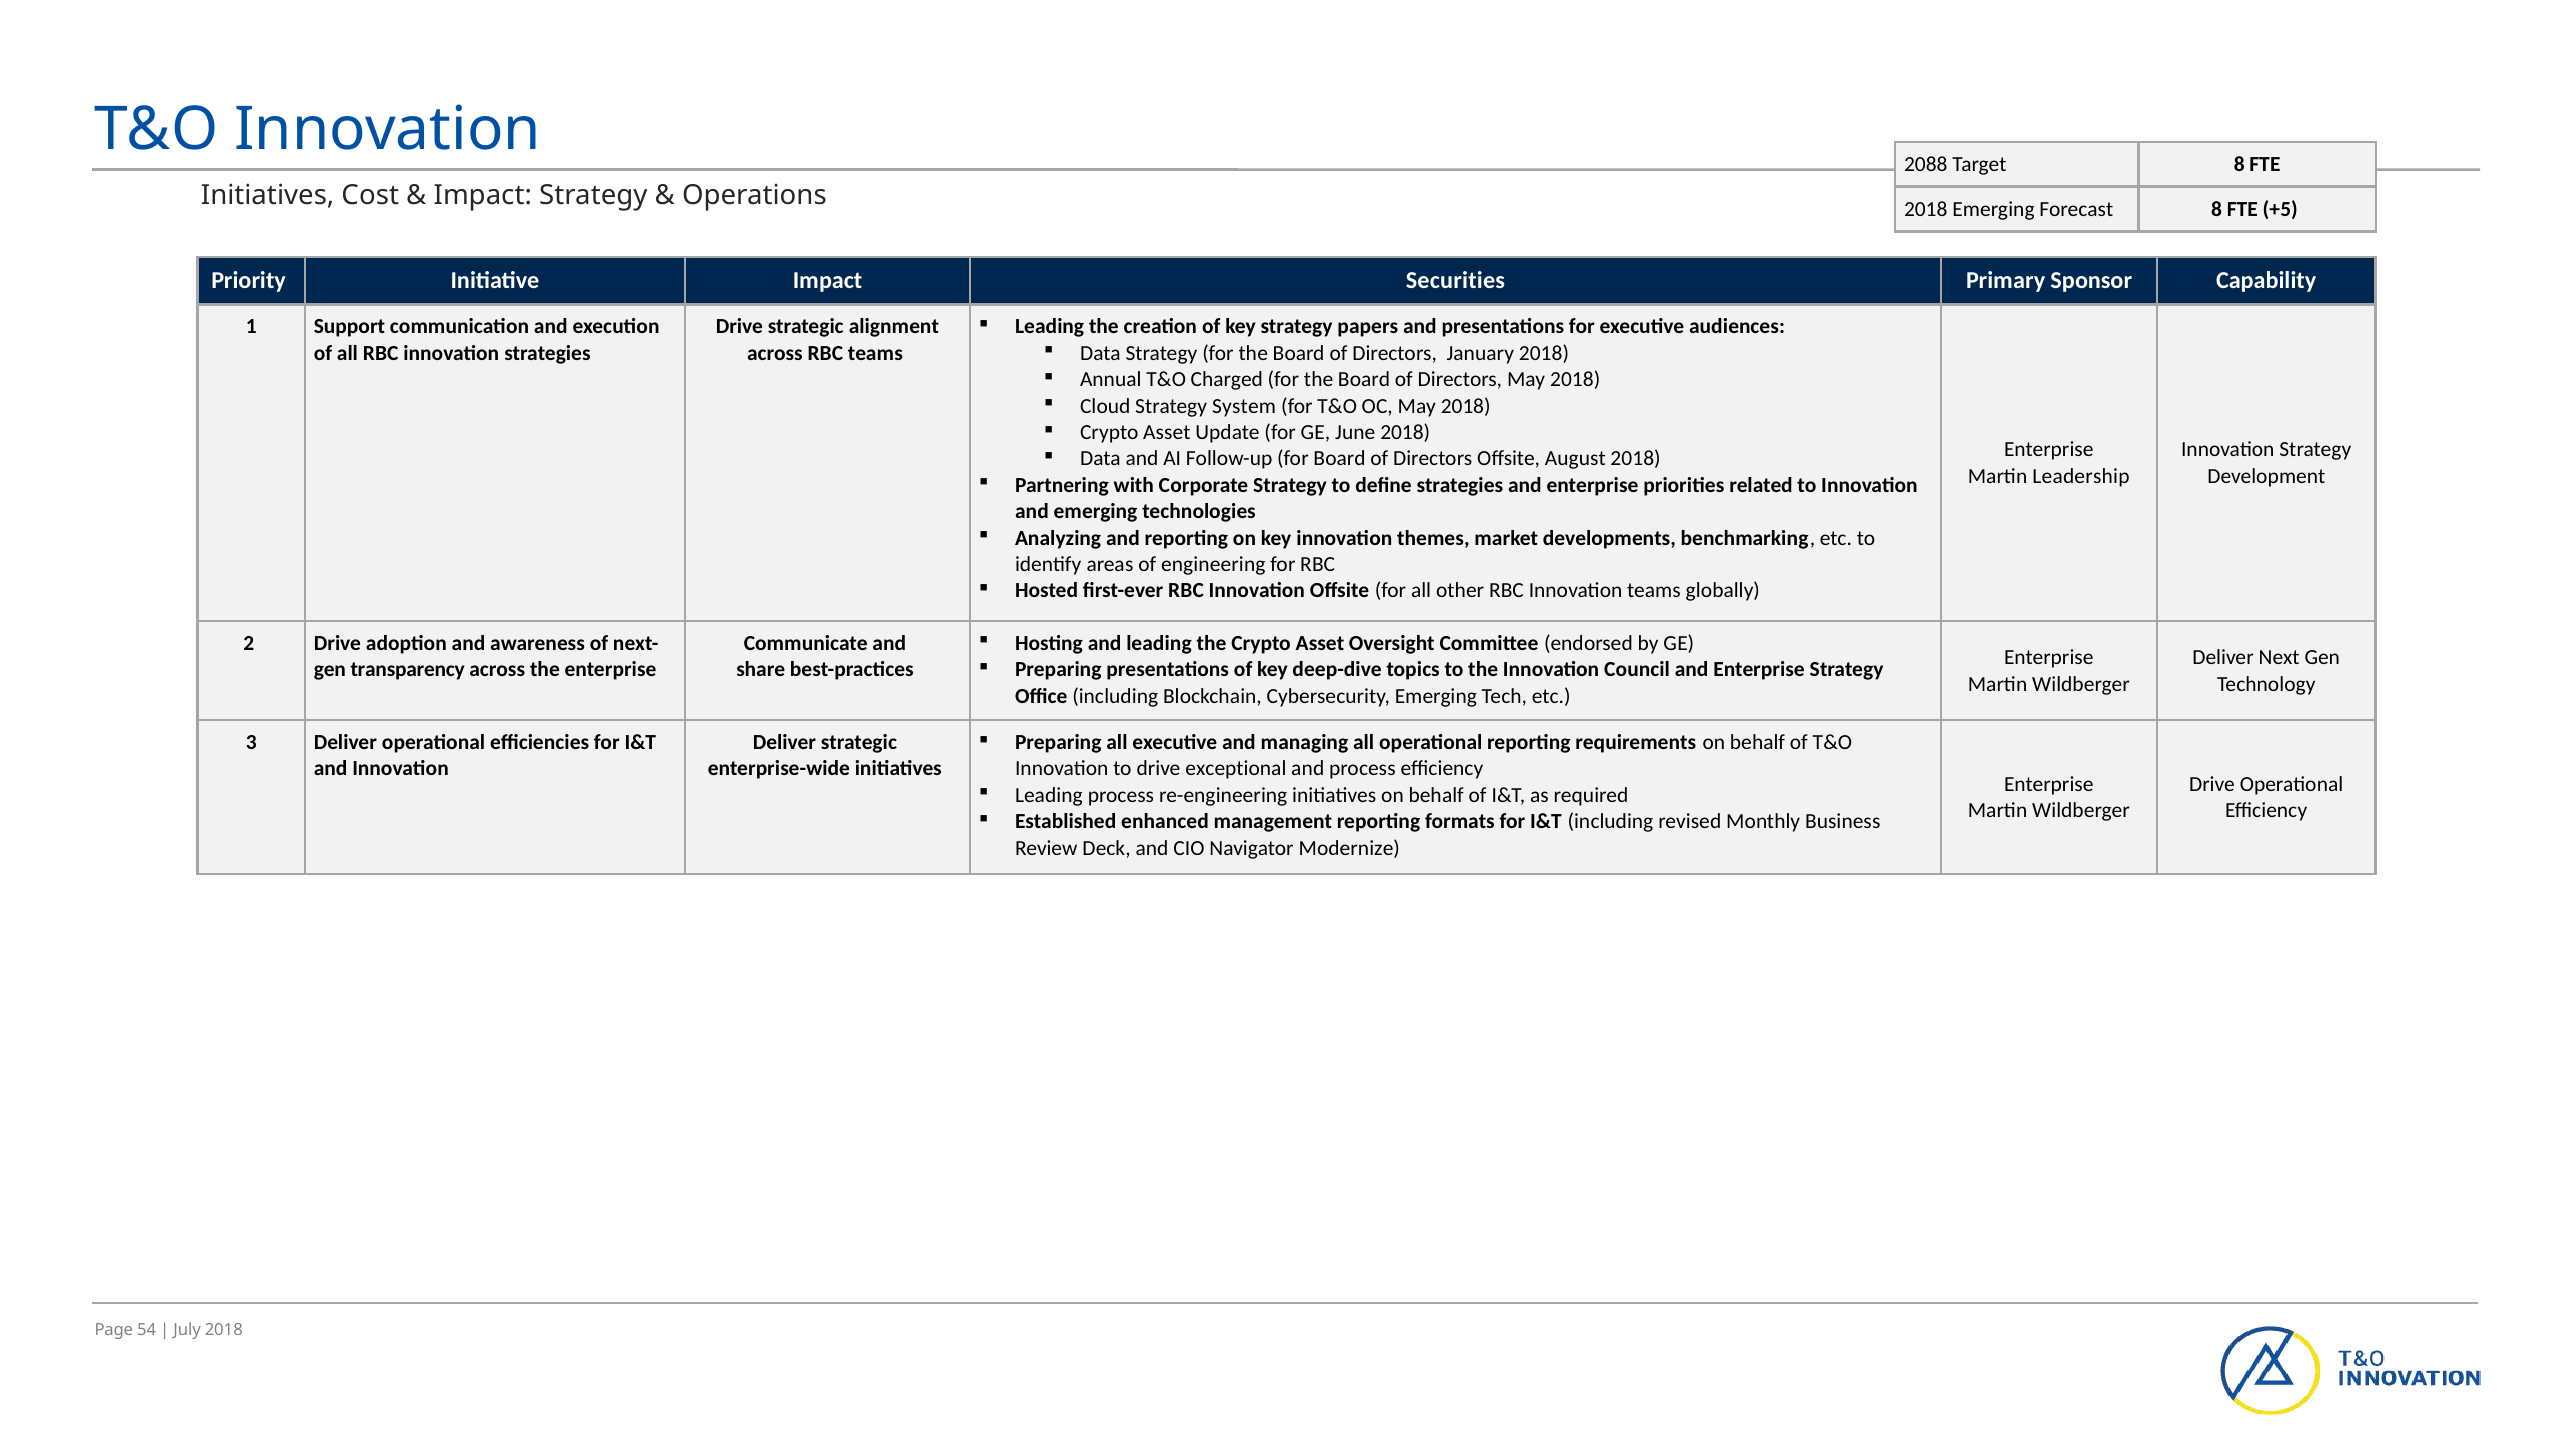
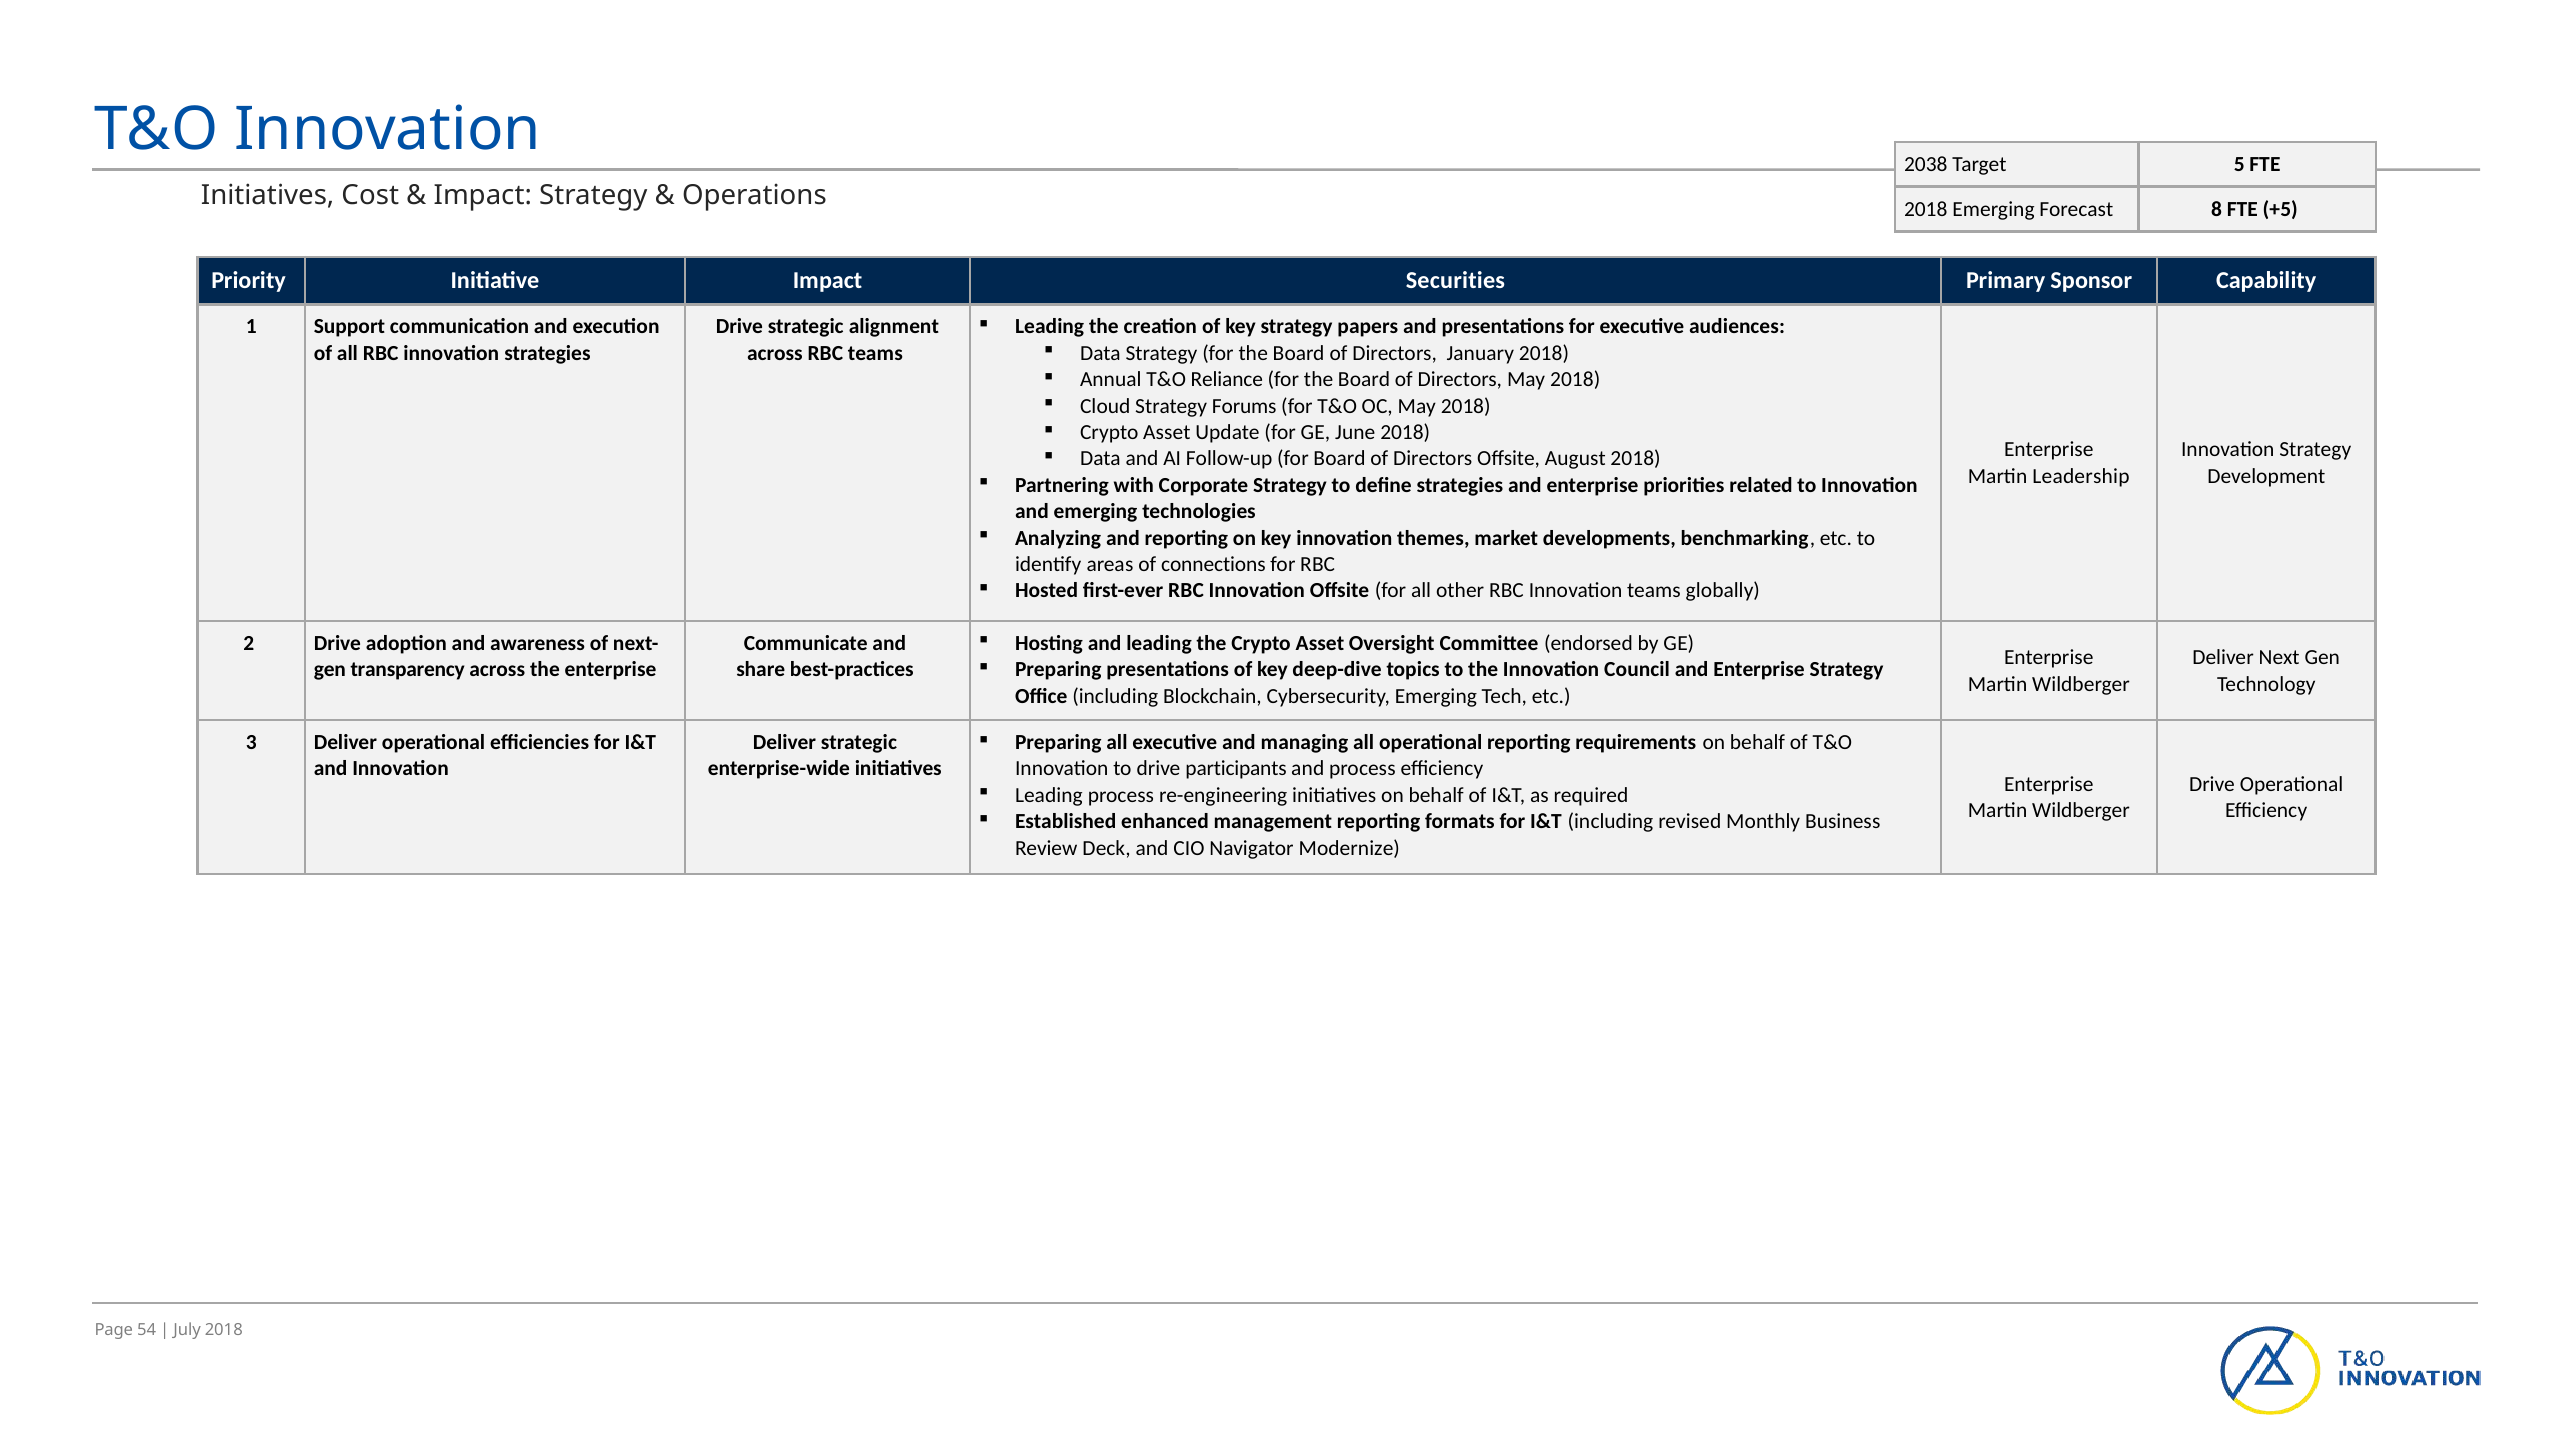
2088: 2088 -> 2038
Target 8: 8 -> 5
Charged: Charged -> Reliance
System: System -> Forums
engineering: engineering -> connections
exceptional: exceptional -> participants
